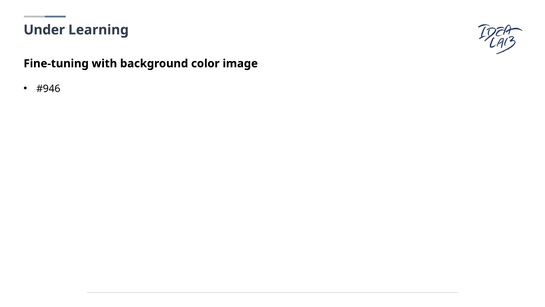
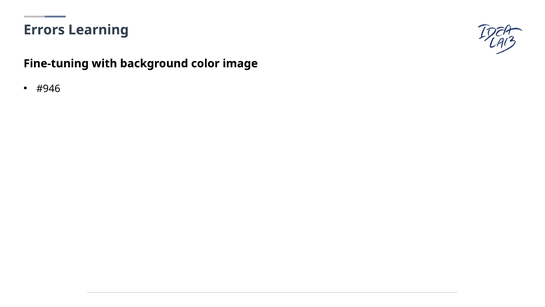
Under: Under -> Errors
